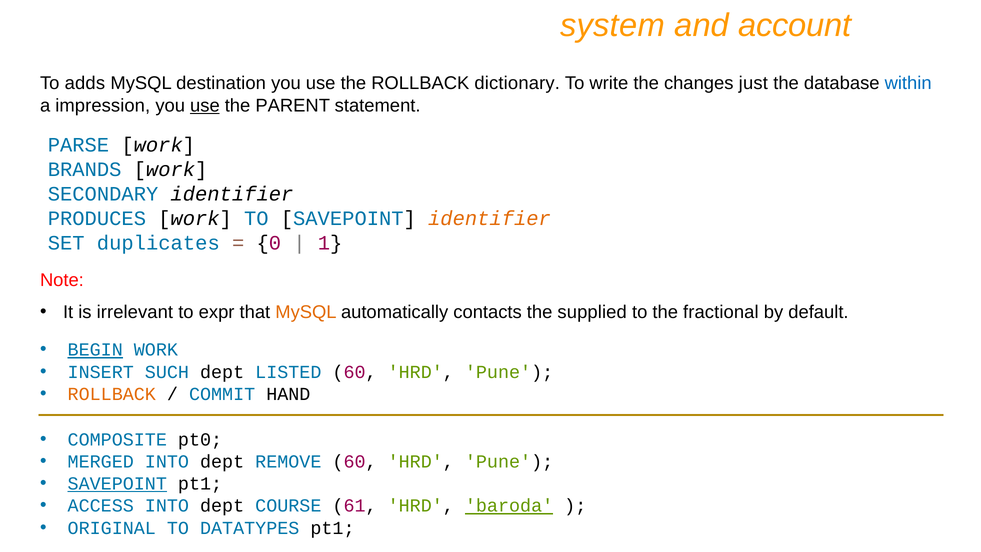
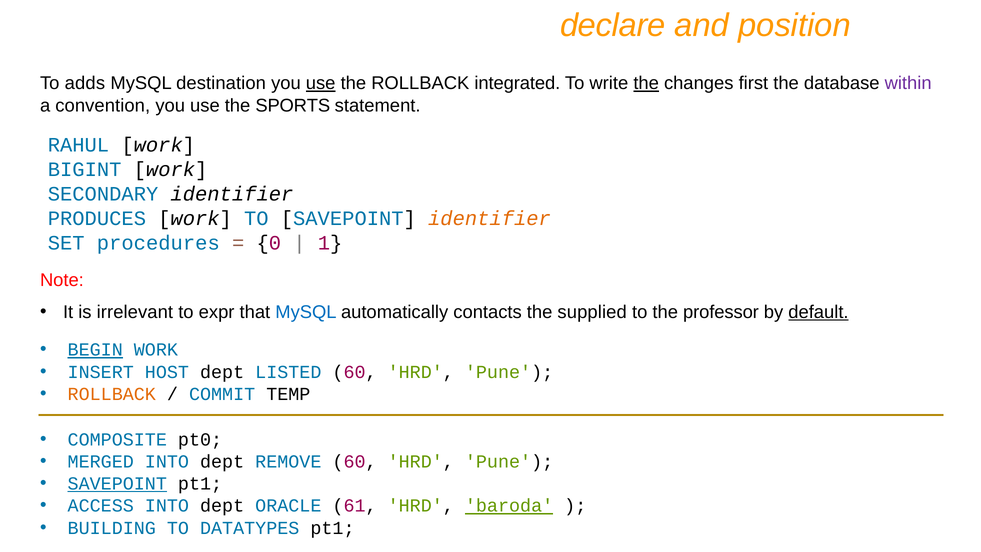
system: system -> declare
account: account -> position
use at (321, 83) underline: none -> present
dictionary: dictionary -> integrated
the at (646, 83) underline: none -> present
just: just -> first
within colour: blue -> purple
impression: impression -> convention
use at (205, 105) underline: present -> none
PARENT: PARENT -> SPORTS
PARSE: PARSE -> RAHUL
BRANDS: BRANDS -> BIGINT
duplicates: duplicates -> procedures
MySQL at (306, 312) colour: orange -> blue
fractional: fractional -> professor
default underline: none -> present
SUCH: SUCH -> HOST
HAND: HAND -> TEMP
COURSE: COURSE -> ORACLE
ORIGINAL: ORIGINAL -> BUILDING
